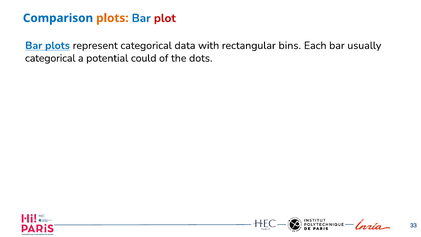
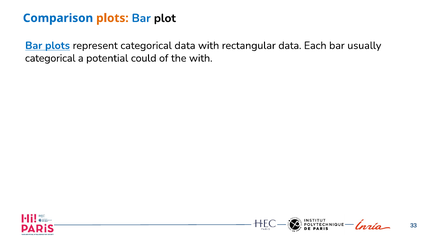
plot colour: red -> black
rectangular bins: bins -> data
the dots: dots -> with
